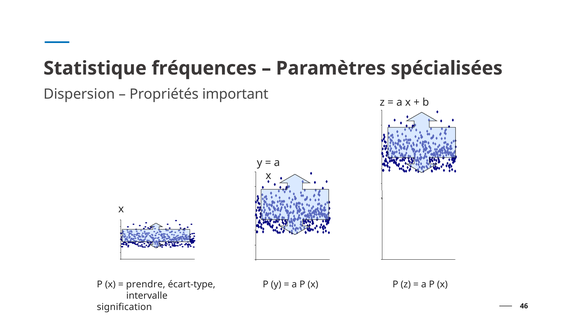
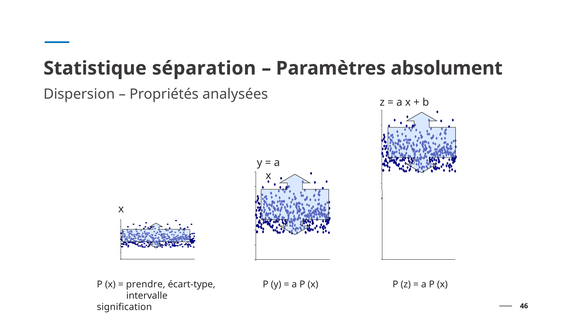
fréquences: fréquences -> séparation
spécialisées: spécialisées -> absolument
important: important -> analysées
